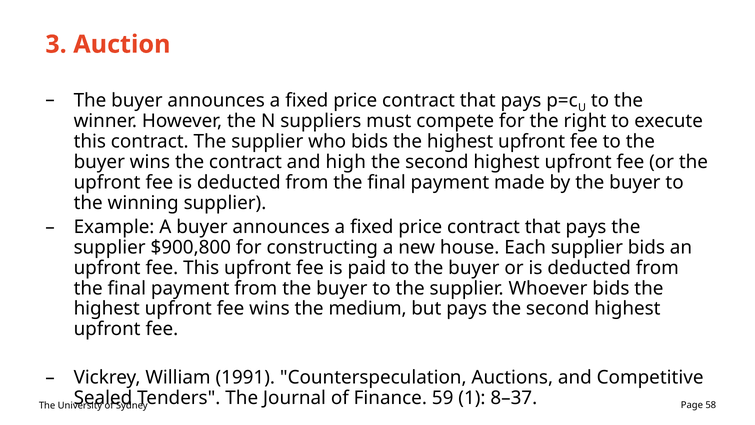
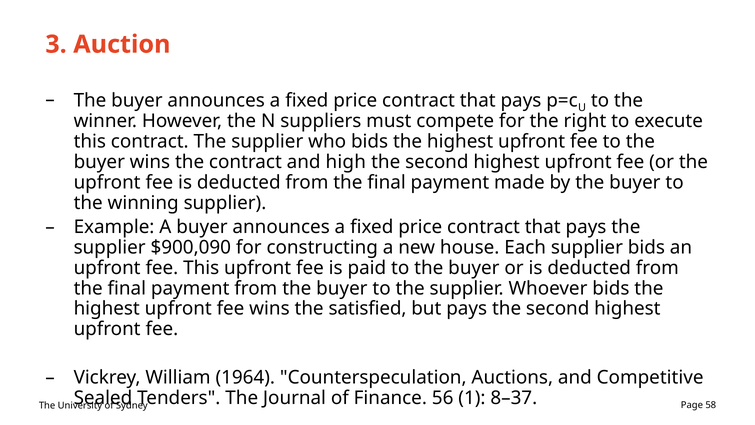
$900,800: $900,800 -> $900,090
medium: medium -> satisfied
1991: 1991 -> 1964
59: 59 -> 56
